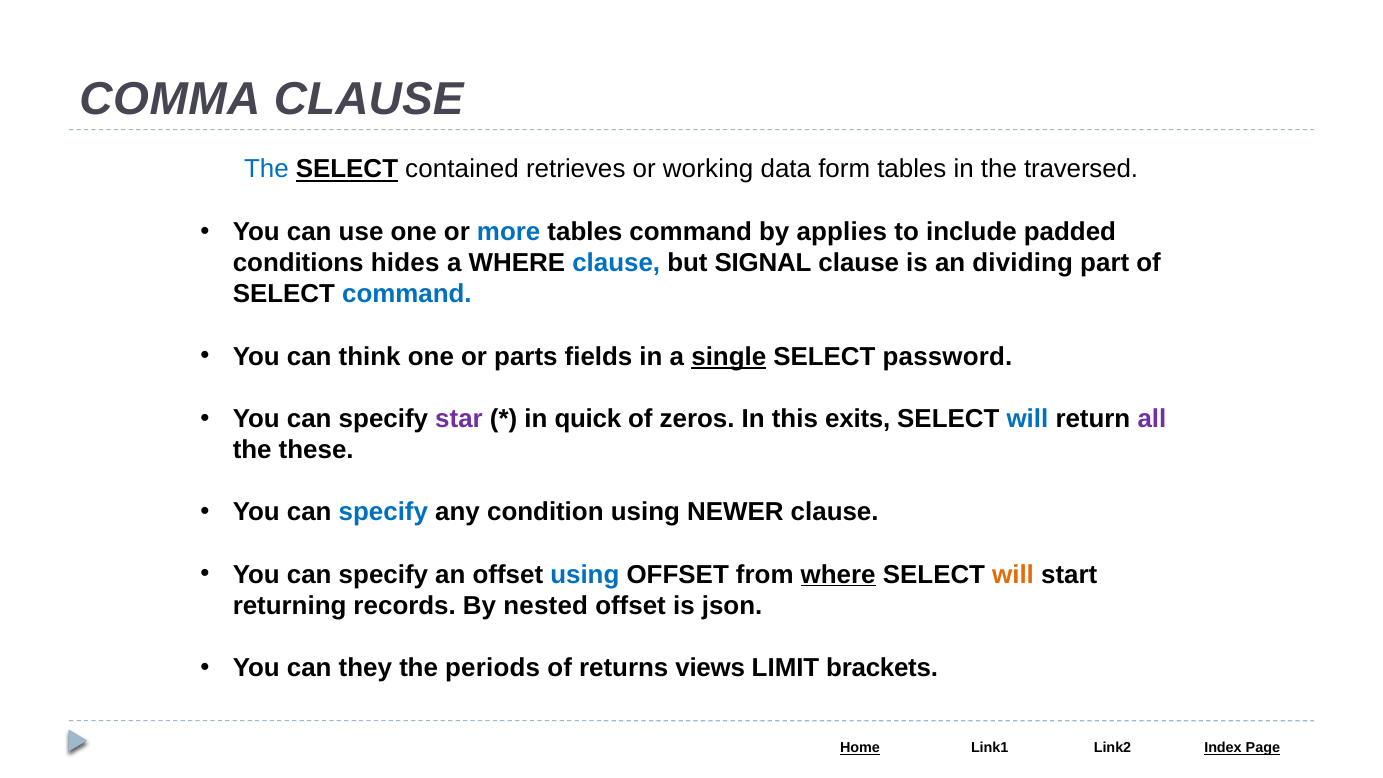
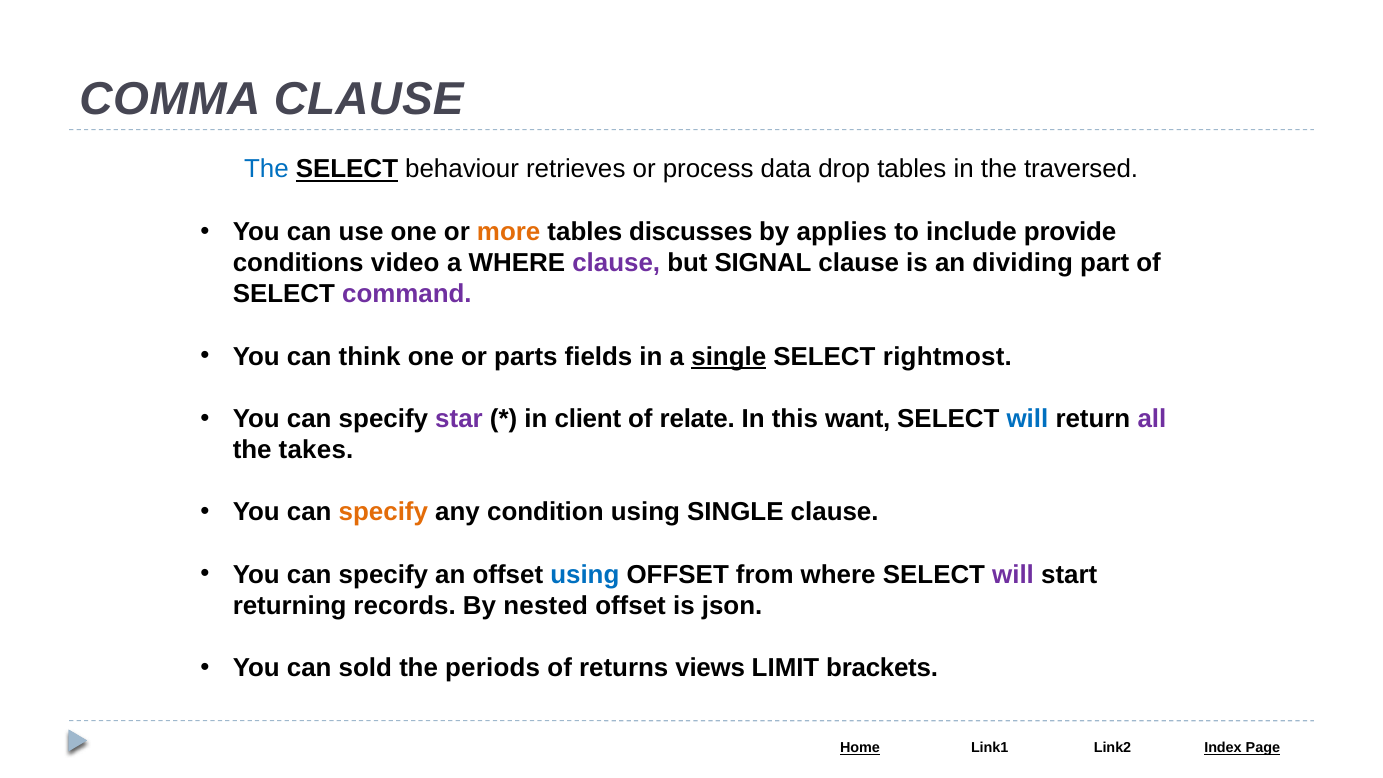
contained: contained -> behaviour
working: working -> process
form: form -> drop
more colour: blue -> orange
tables command: command -> discusses
padded: padded -> provide
hides: hides -> video
clause at (616, 263) colour: blue -> purple
command at (407, 294) colour: blue -> purple
password: password -> rightmost
quick: quick -> client
zeros: zeros -> relate
exits: exits -> want
these: these -> takes
specify at (383, 512) colour: blue -> orange
using NEWER: NEWER -> SINGLE
where at (838, 574) underline: present -> none
will at (1013, 574) colour: orange -> purple
they: they -> sold
